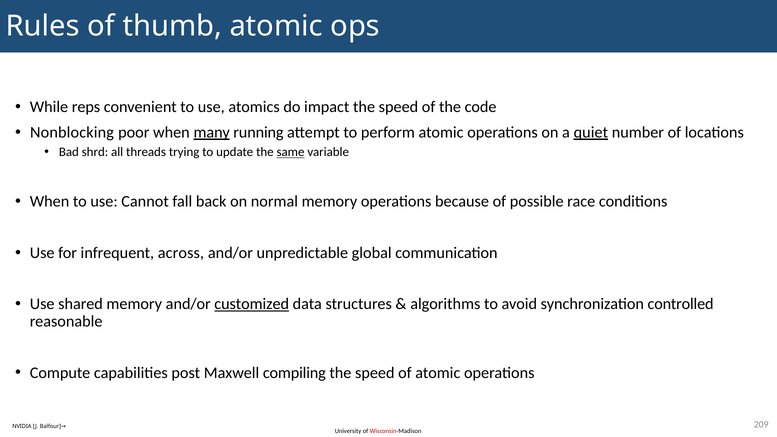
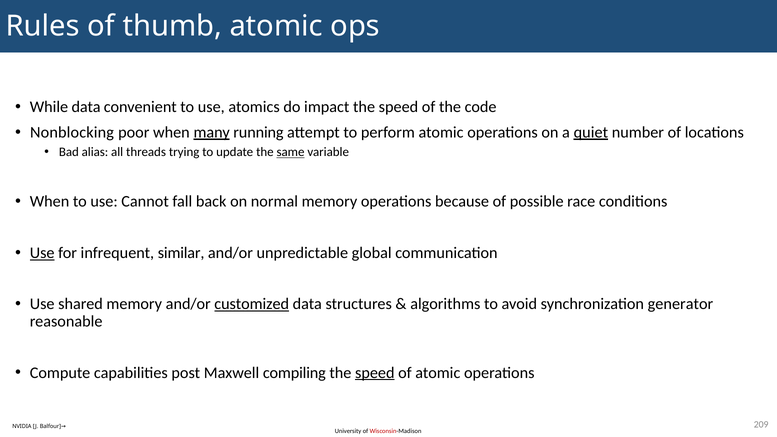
While reps: reps -> data
shrd: shrd -> alias
Use at (42, 253) underline: none -> present
across: across -> similar
controlled: controlled -> generator
speed at (375, 373) underline: none -> present
